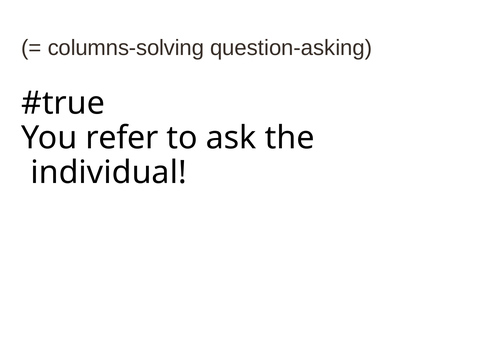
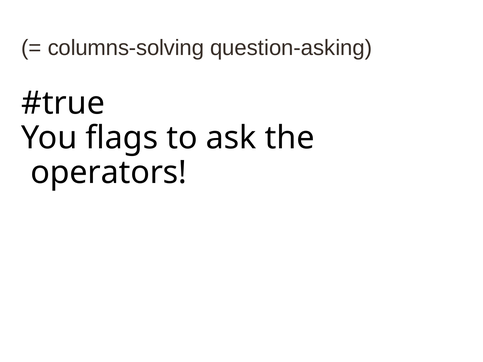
refer: refer -> flags
individual: individual -> operators
